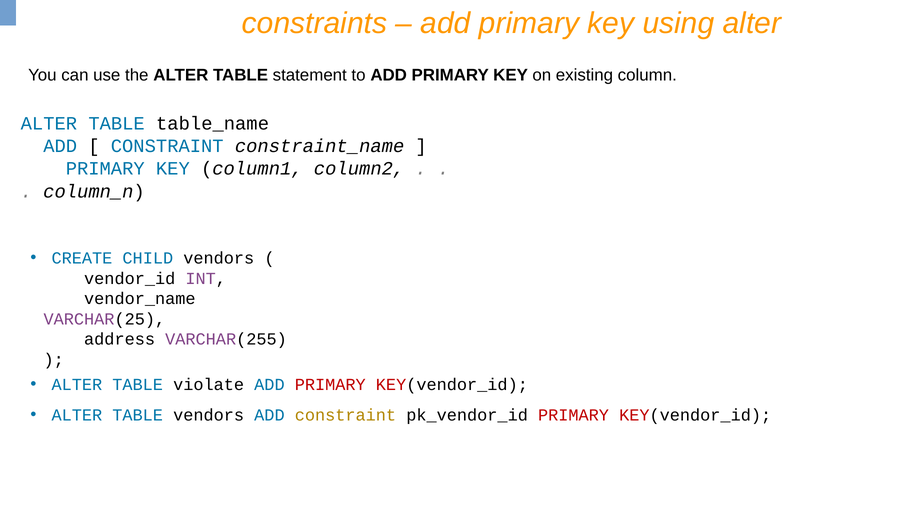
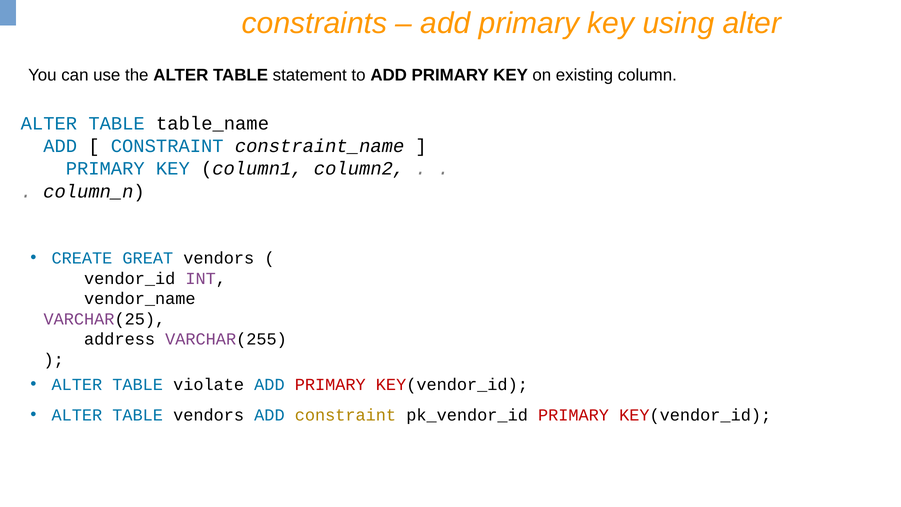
CHILD: CHILD -> GREAT
